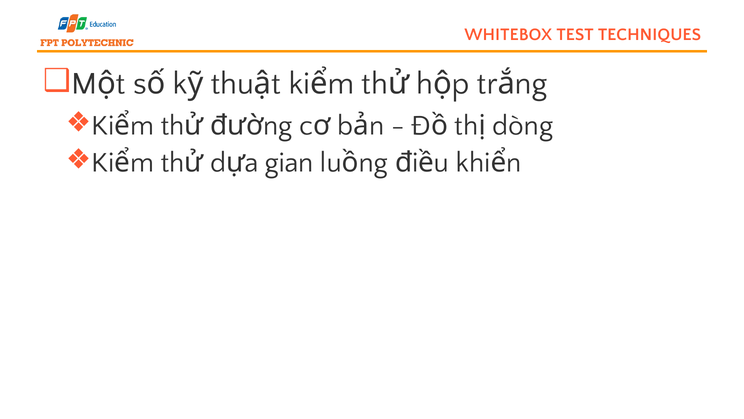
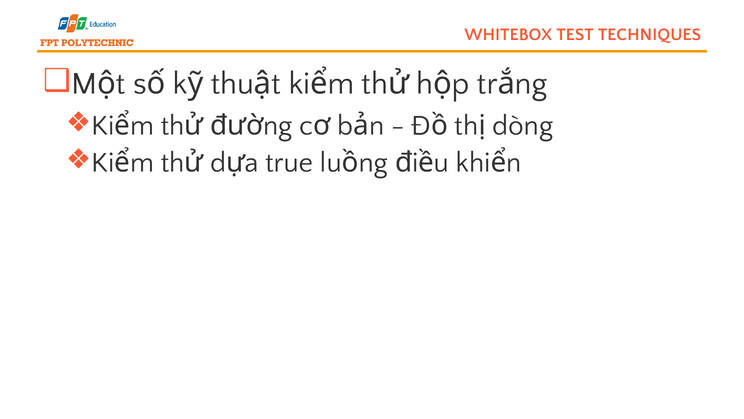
gian: gian -> true
